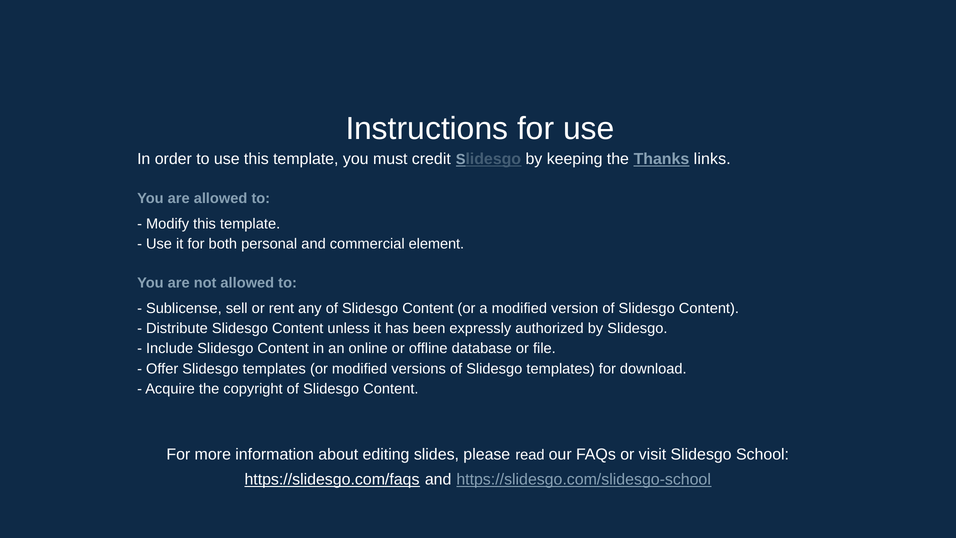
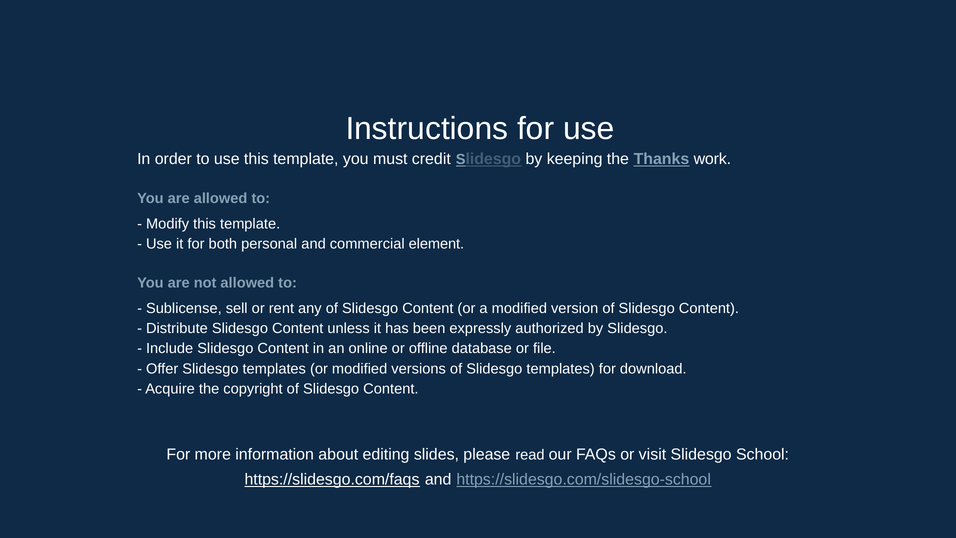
links: links -> work
